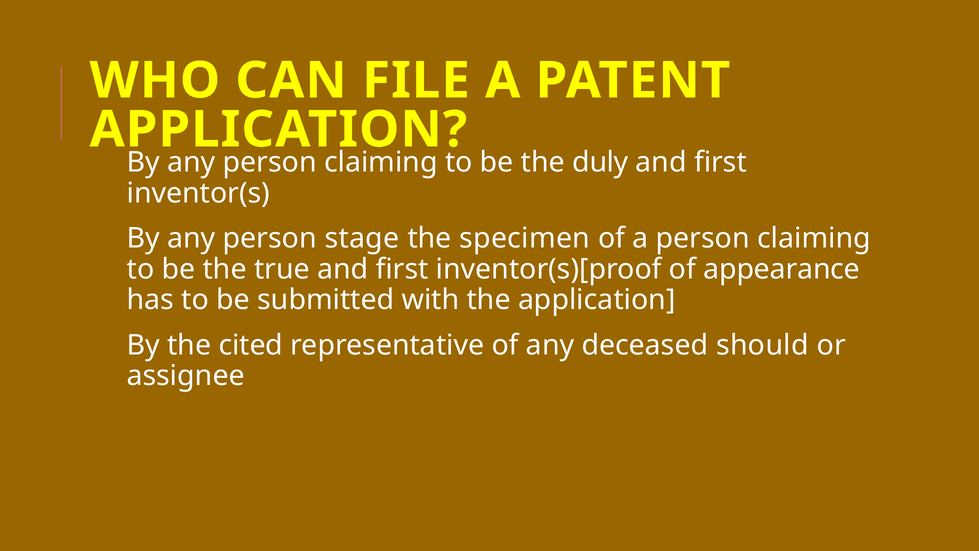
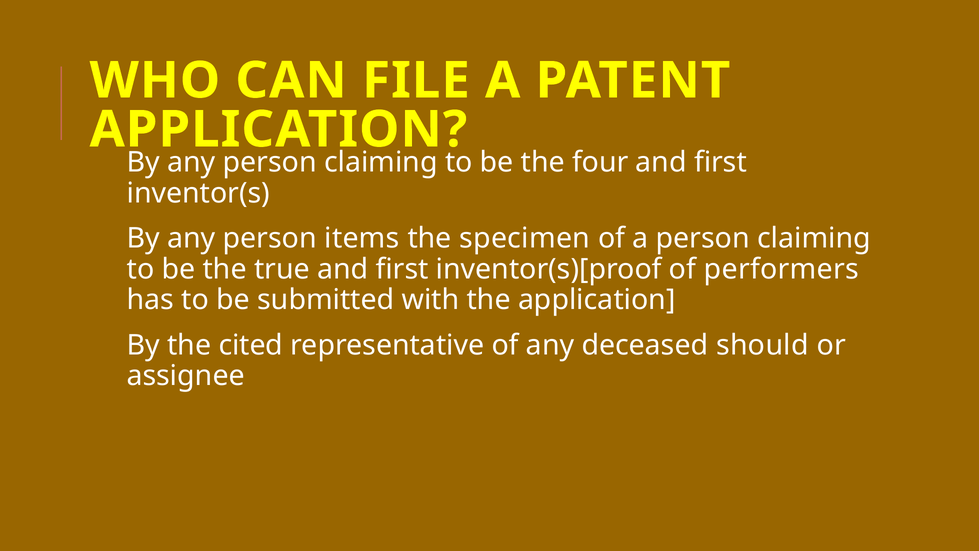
duly: duly -> four
stage: stage -> items
appearance: appearance -> performers
